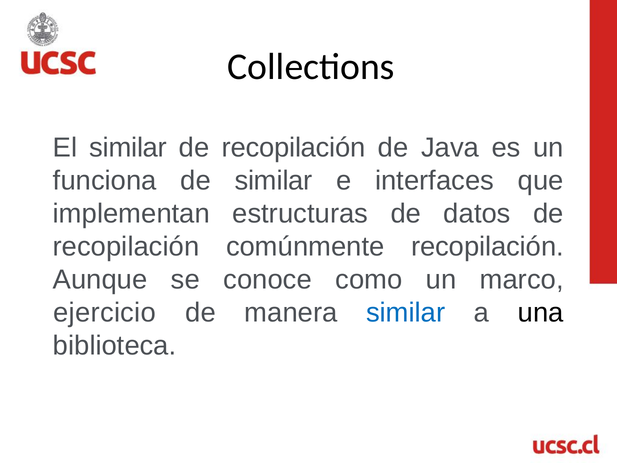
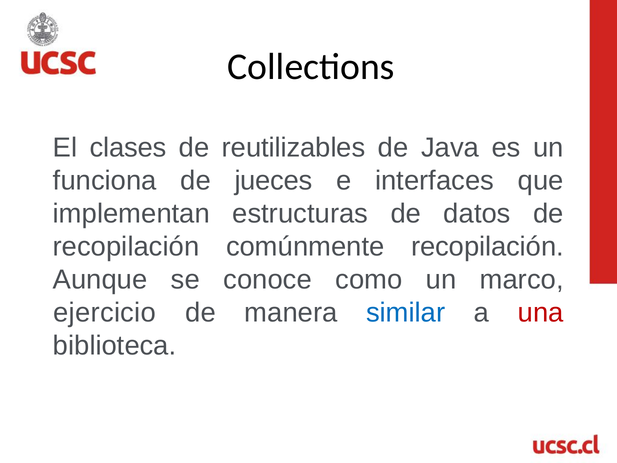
El similar: similar -> clases
recopilación at (294, 148): recopilación -> reutilizables
de similar: similar -> jueces
una colour: black -> red
